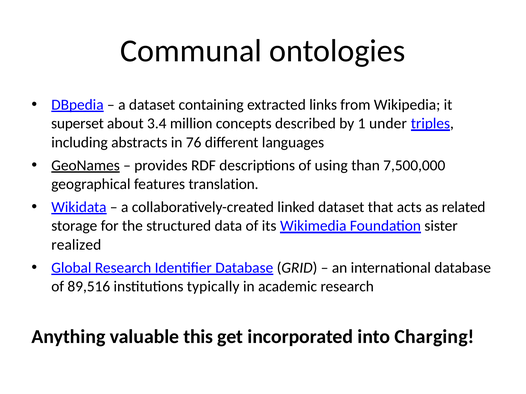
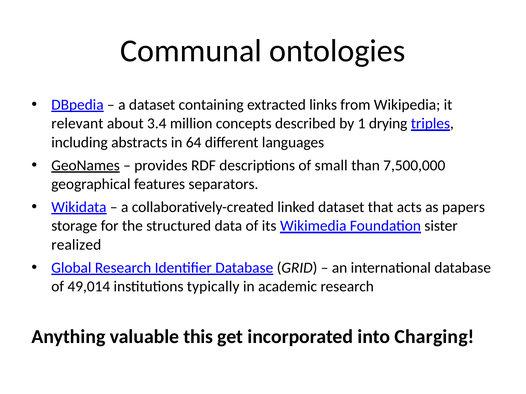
superset: superset -> relevant
under: under -> drying
76: 76 -> 64
using: using -> small
translation: translation -> separators
related: related -> papers
89,516: 89,516 -> 49,014
